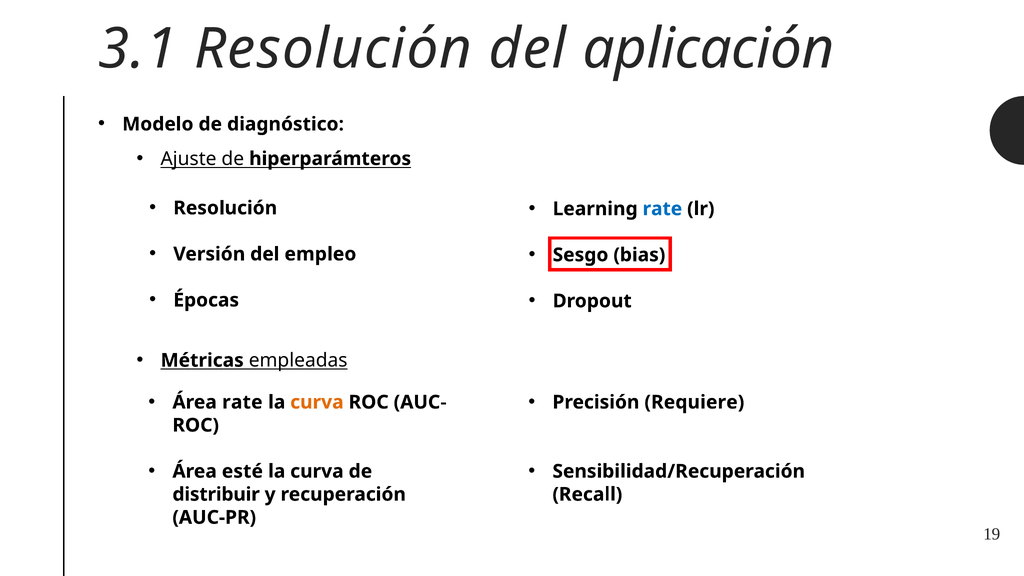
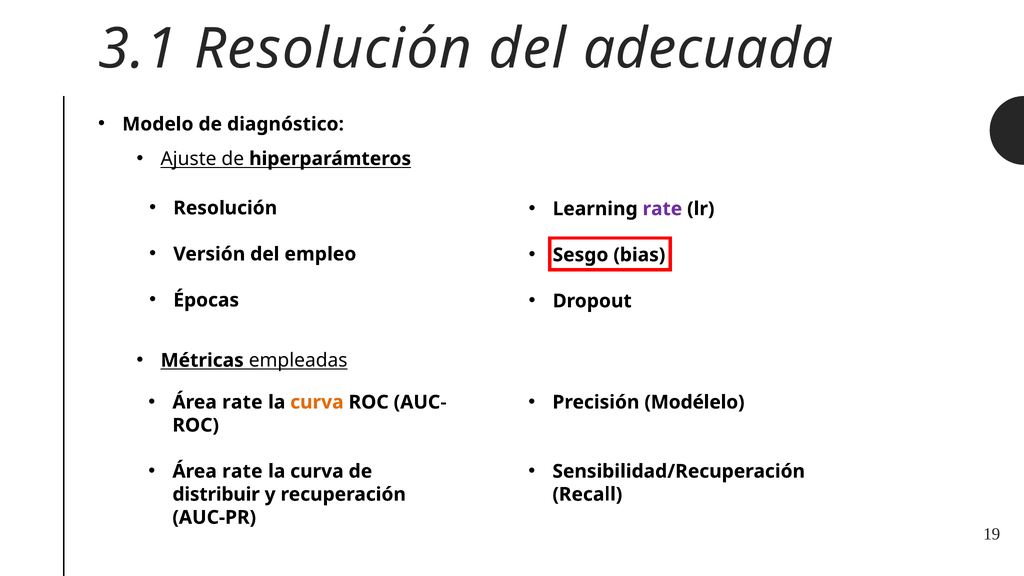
aplicación: aplicación -> adecuada
rate at (662, 209) colour: blue -> purple
Requiere: Requiere -> Modélelo
esté at (242, 471): esté -> rate
